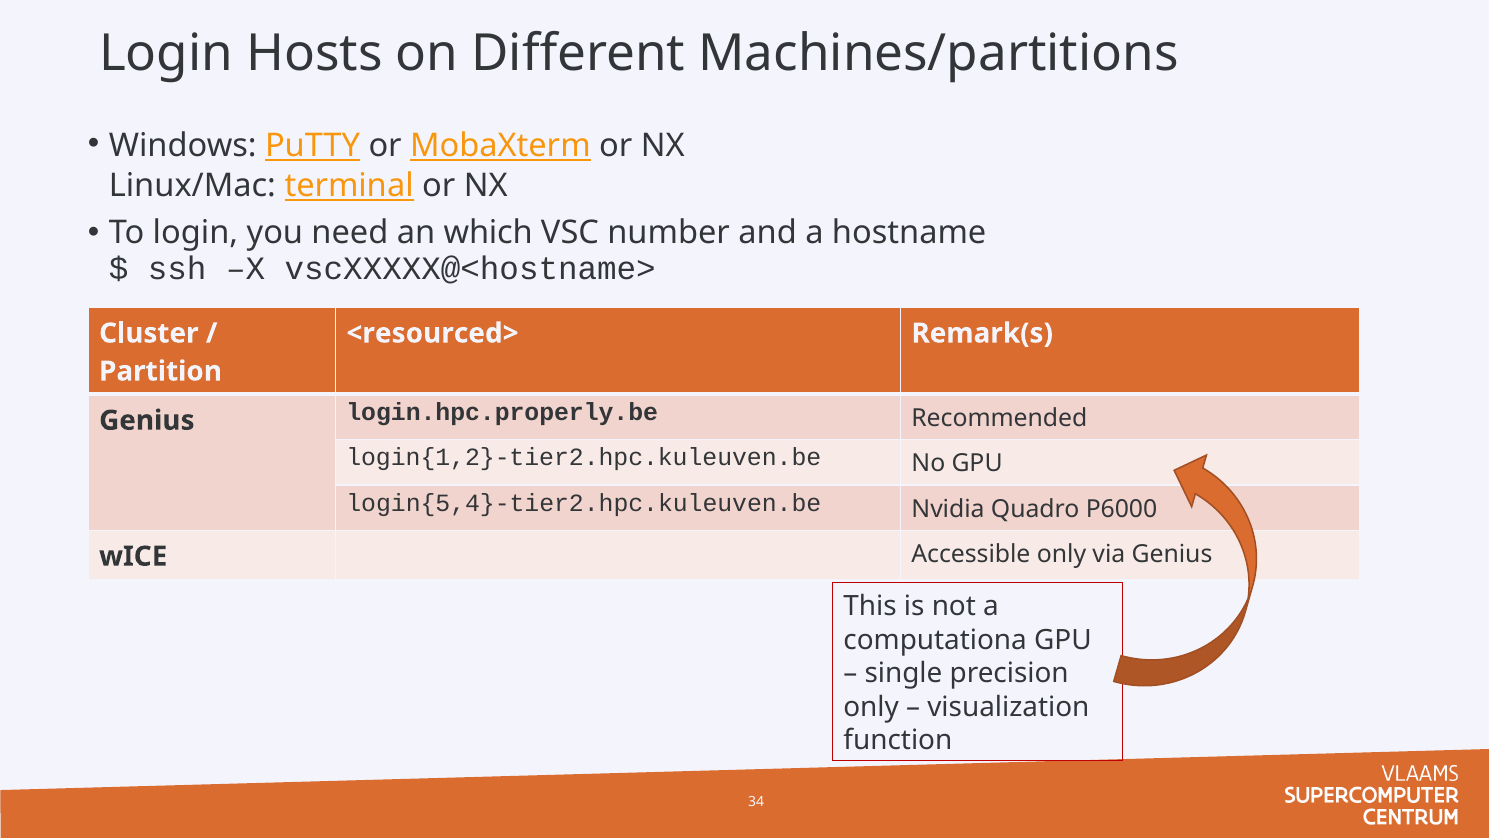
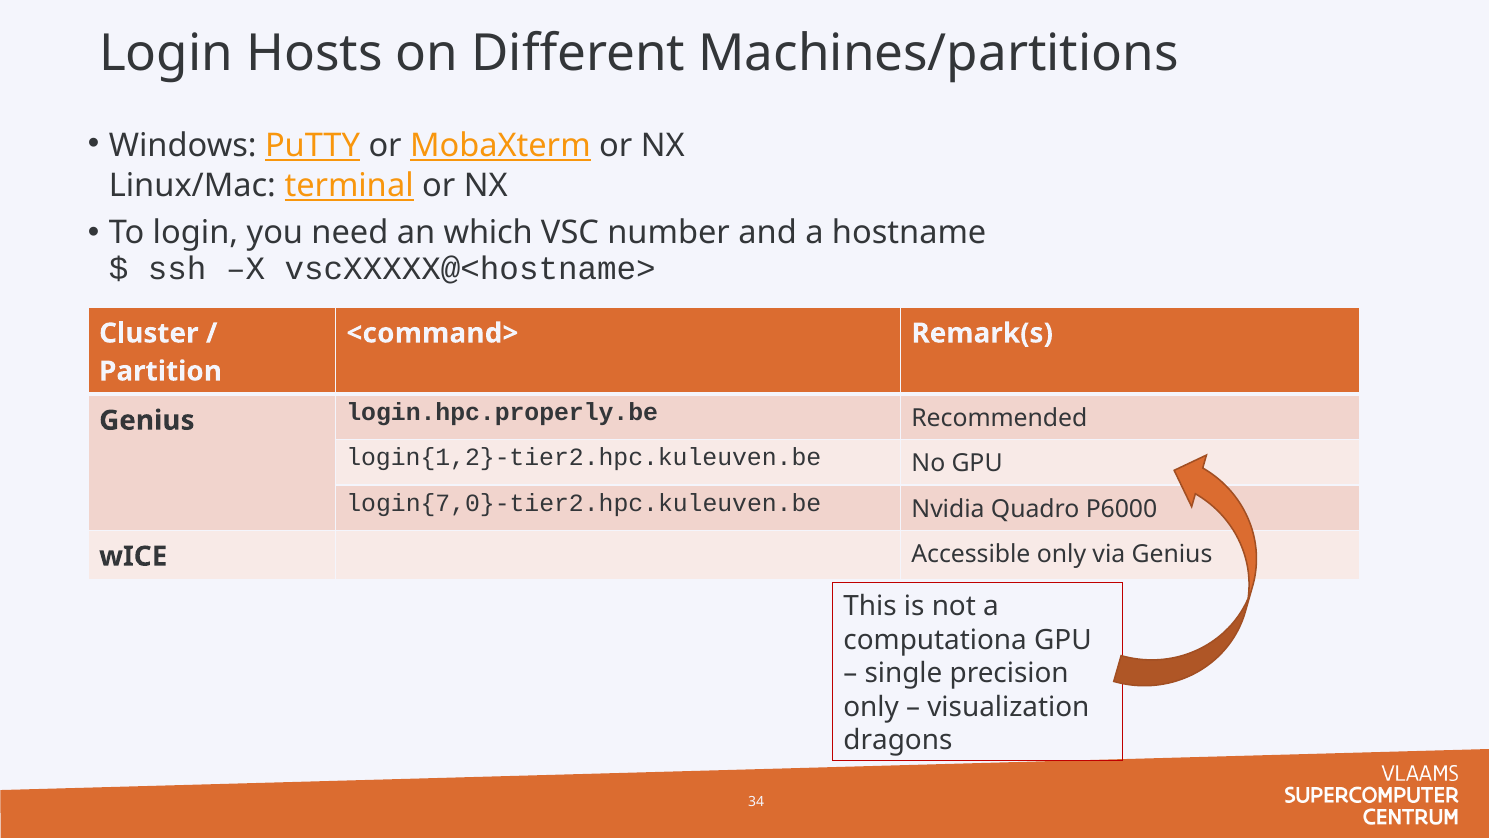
<resourced>: <resourced> -> <command>
login{5,4}-tier2.hpc.kuleuven.be: login{5,4}-tier2.hpc.kuleuven.be -> login{7,0}-tier2.hpc.kuleuven.be
function: function -> dragons
